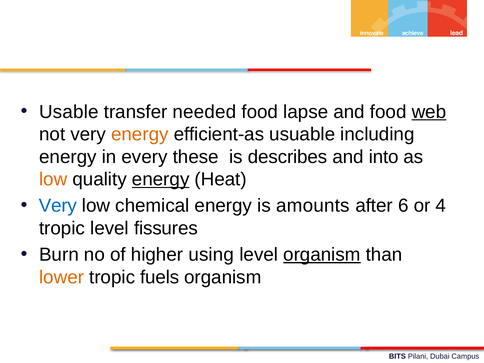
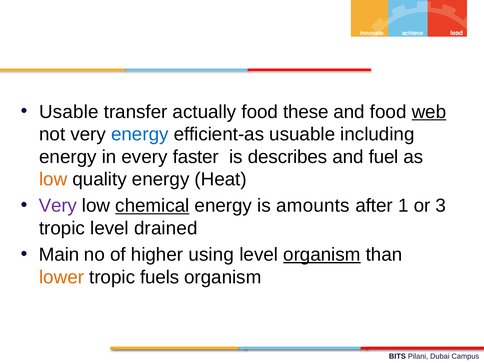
needed: needed -> actually
lapse: lapse -> these
energy at (140, 134) colour: orange -> blue
these: these -> faster
into: into -> fuel
energy at (161, 179) underline: present -> none
Very at (58, 206) colour: blue -> purple
chemical underline: none -> present
6: 6 -> 1
4: 4 -> 3
fissures: fissures -> drained
Burn: Burn -> Main
